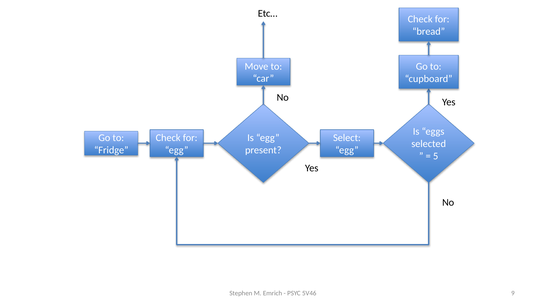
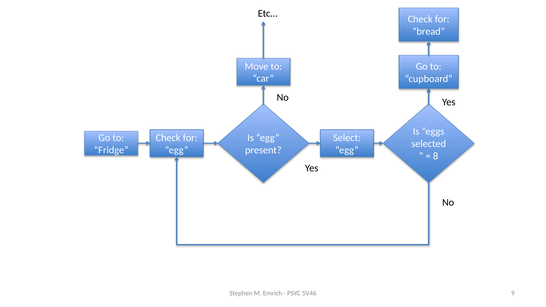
5: 5 -> 8
